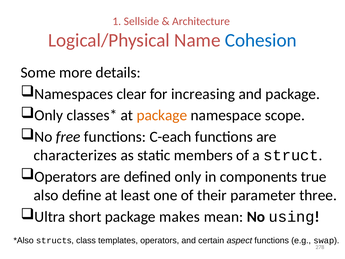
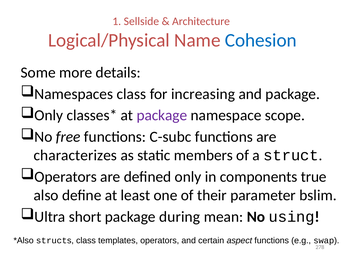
Namespaces clear: clear -> class
package at (162, 115) colour: orange -> purple
C-each: C-each -> C-subc
three: three -> bslim
makes: makes -> during
